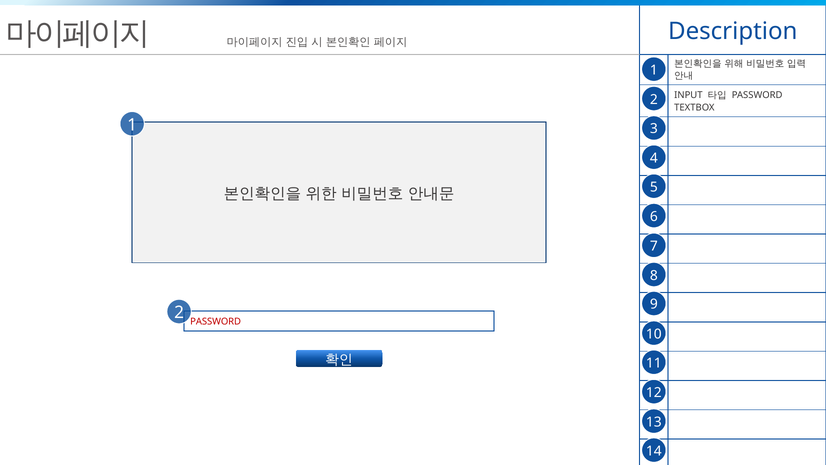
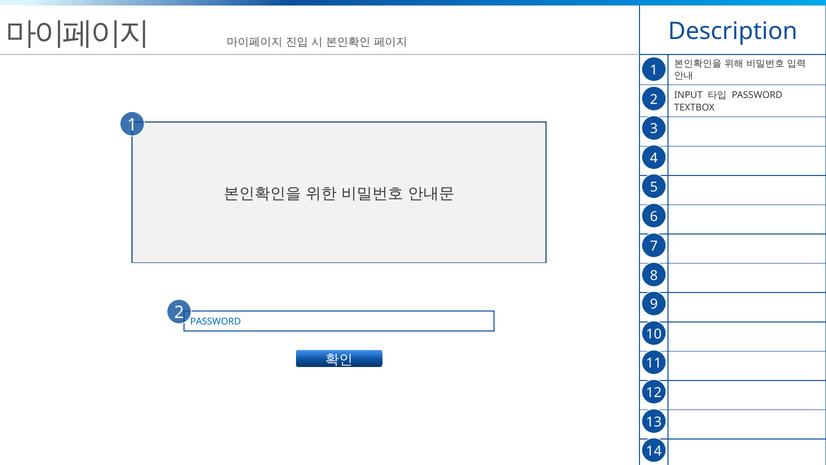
PASSWORD at (216, 321) colour: red -> blue
